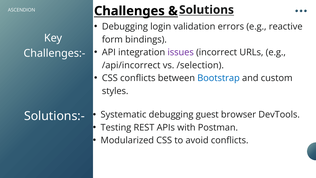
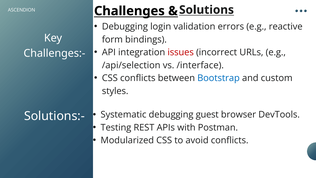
issues colour: purple -> red
/api/incorrect: /api/incorrect -> /api/selection
/selection: /selection -> /interface
